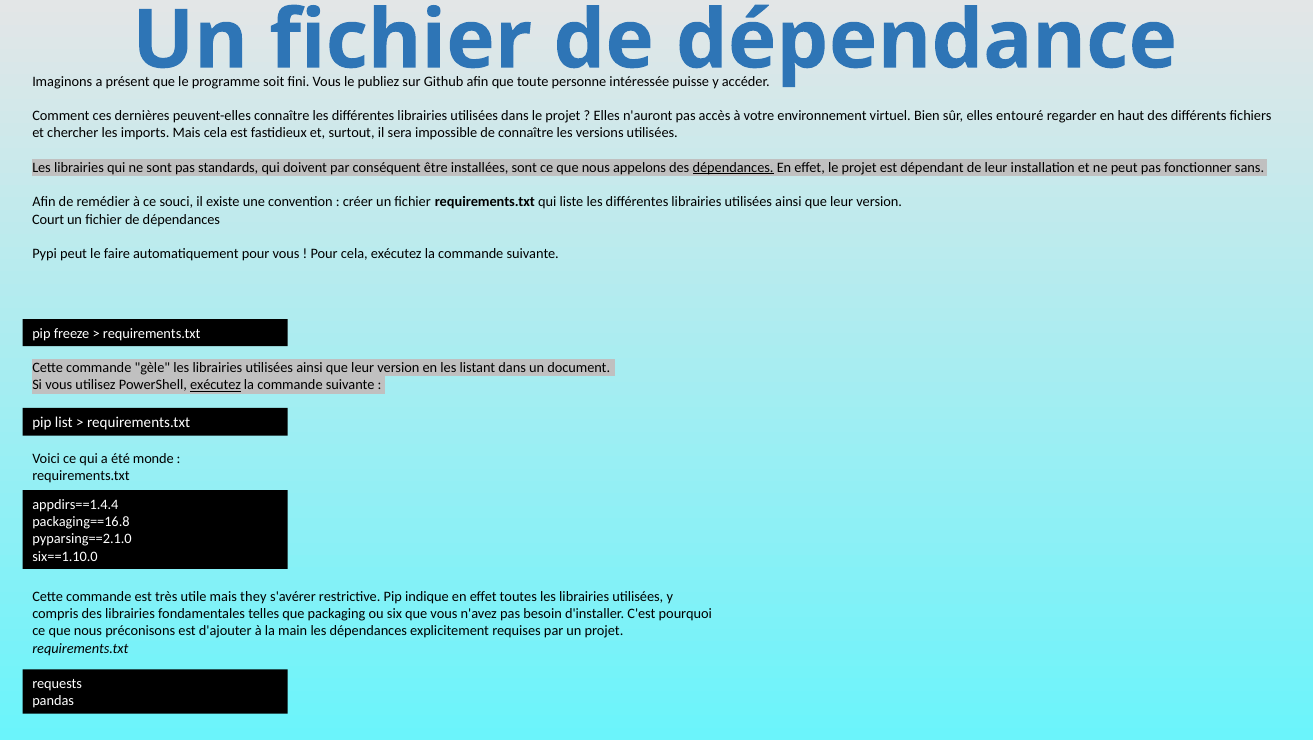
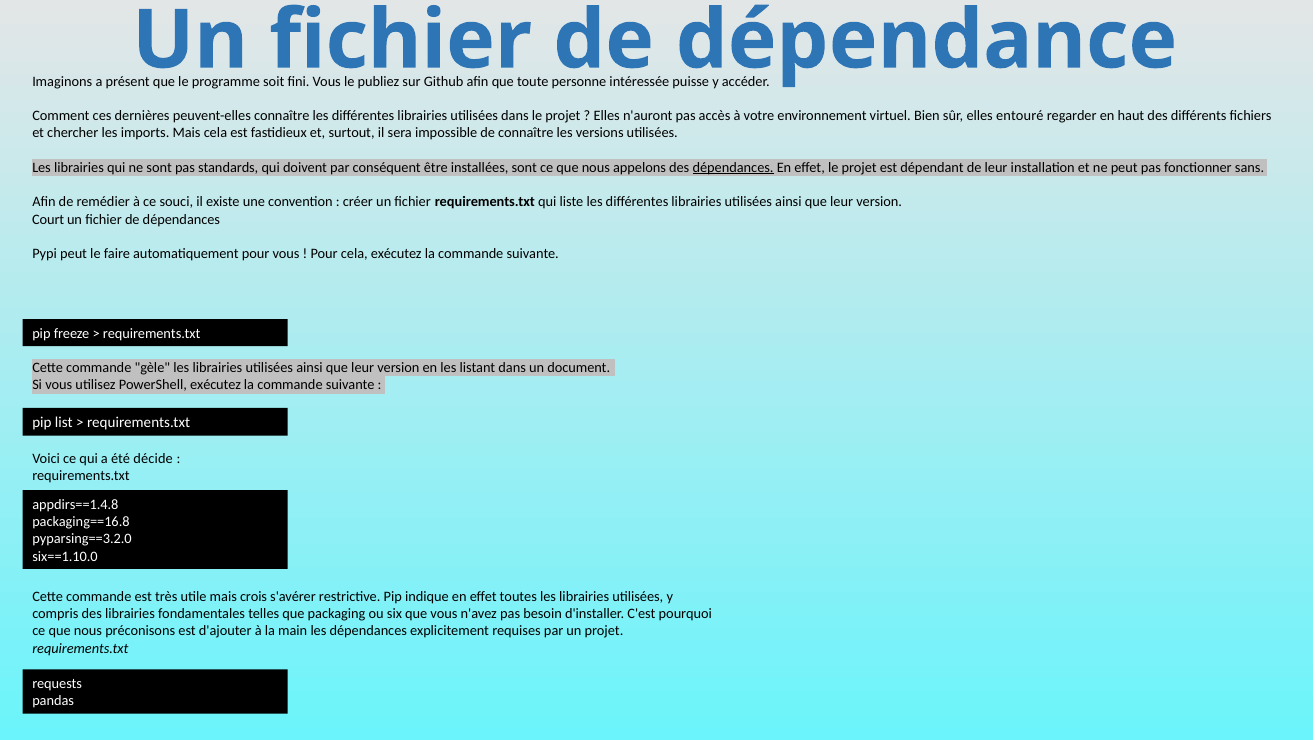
exécutez at (216, 385) underline: present -> none
monde: monde -> décide
appdirs==1.4.4: appdirs==1.4.4 -> appdirs==1.4.8
pyparsing==2.1.0: pyparsing==2.1.0 -> pyparsing==3.2.0
they: they -> crois
